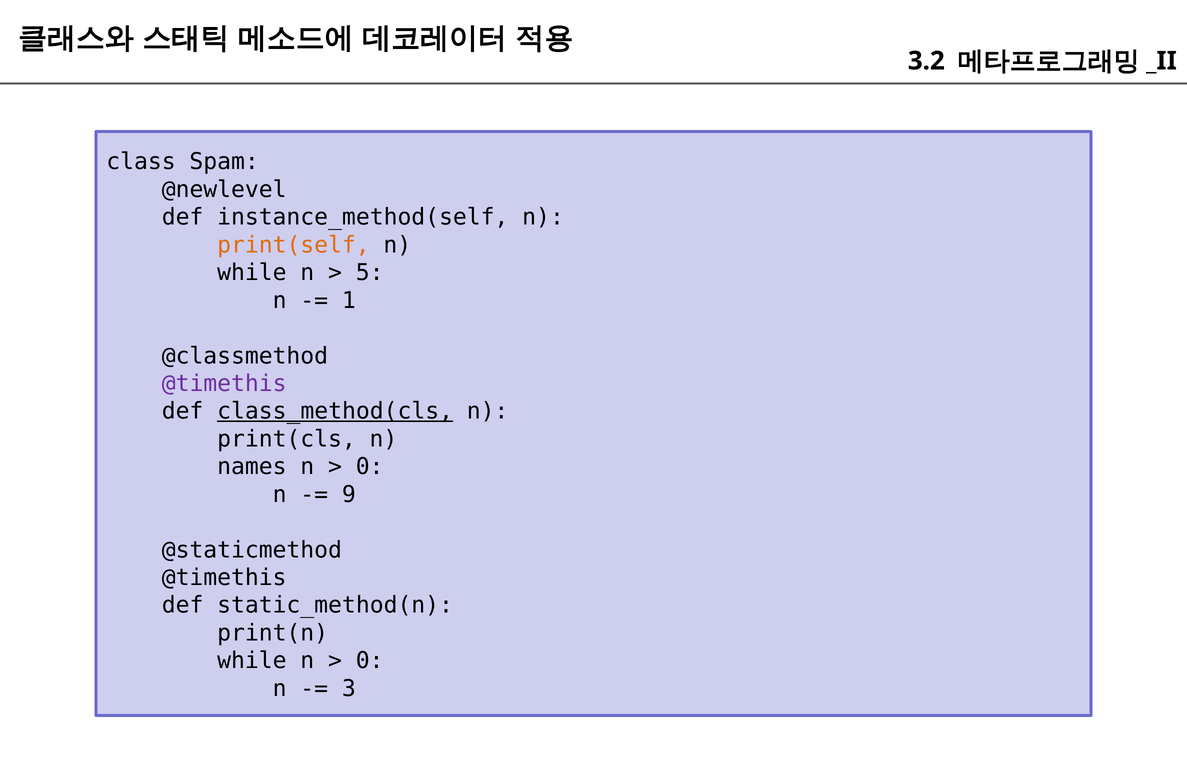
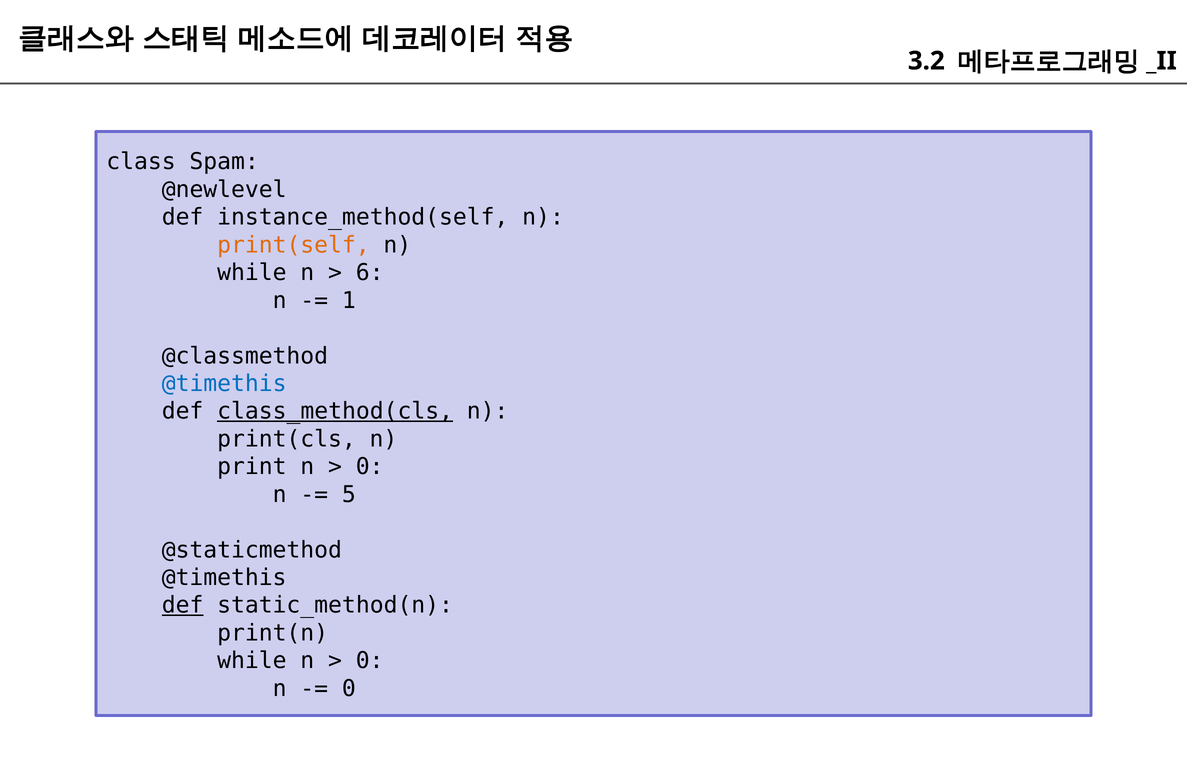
5: 5 -> 6
@timethis at (224, 383) colour: purple -> blue
names: names -> print
9: 9 -> 5
def at (183, 605) underline: none -> present
3 at (349, 688): 3 -> 0
